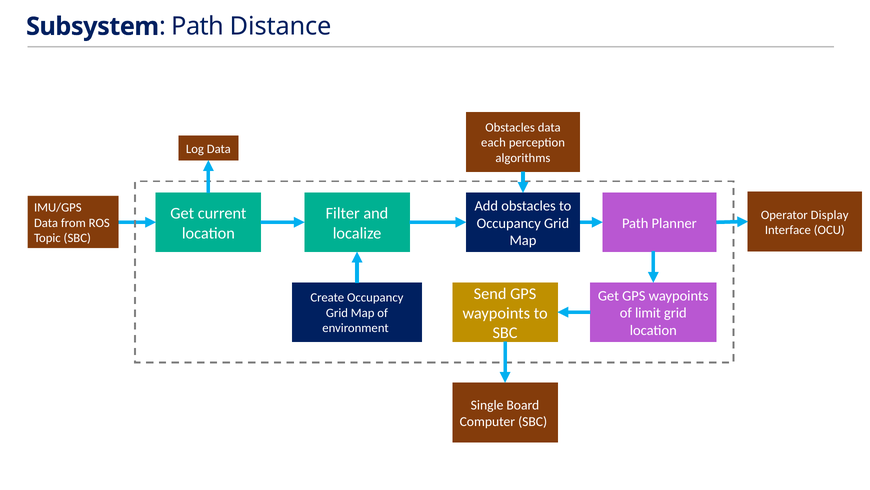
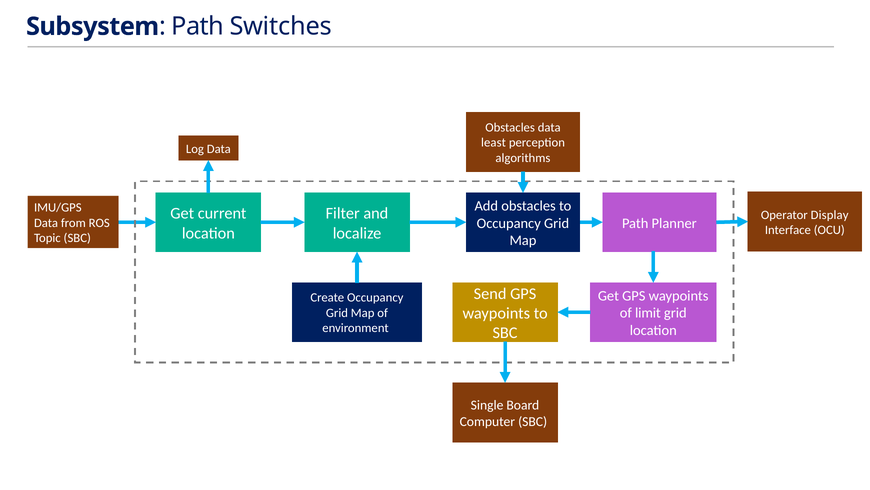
Distance: Distance -> Switches
each: each -> least
